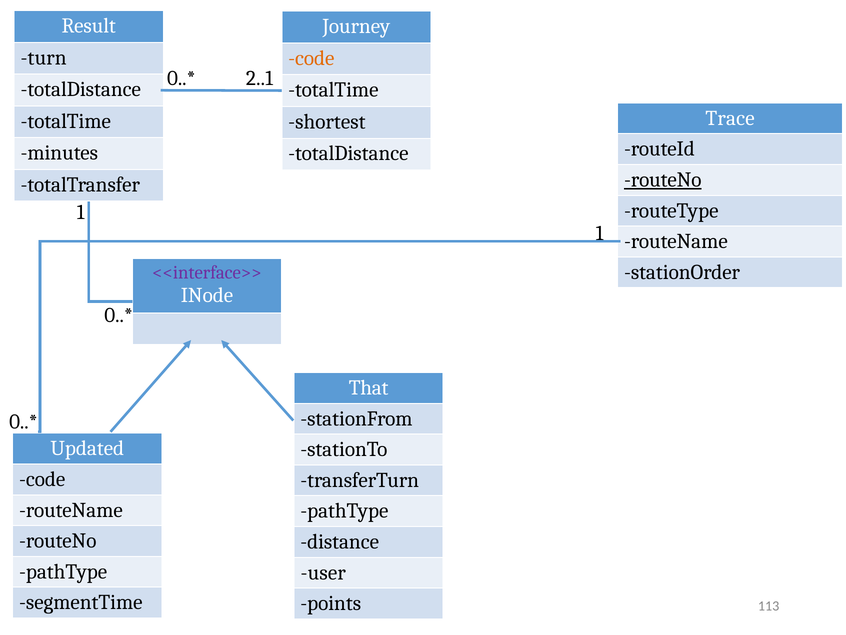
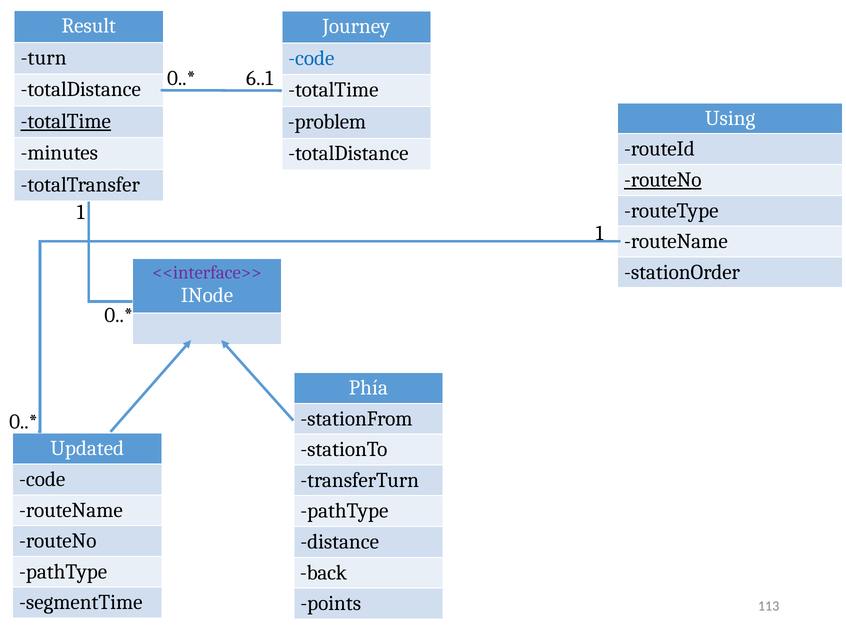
code at (311, 58) colour: orange -> blue
2..1: 2..1 -> 6..1
Trace: Trace -> Using
totalTime at (66, 121) underline: none -> present
shortest: shortest -> problem
That: That -> Phía
user: user -> back
